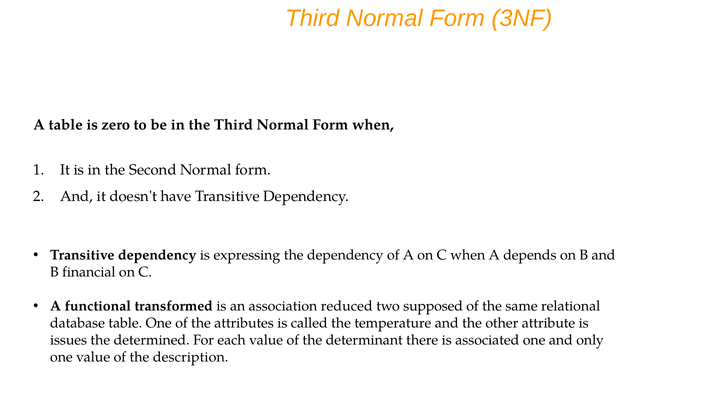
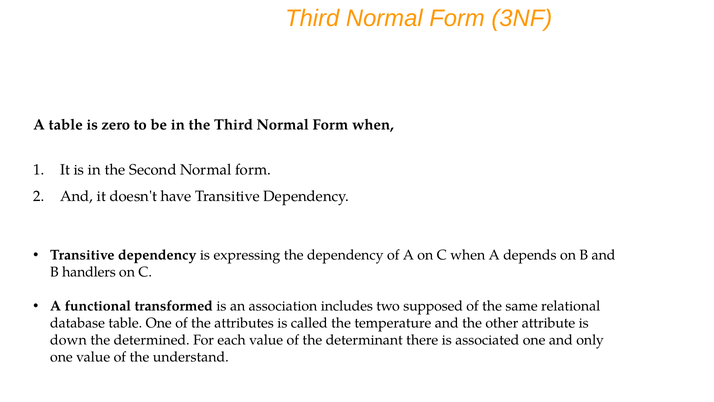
financial: financial -> handlers
reduced: reduced -> includes
issues: issues -> down
description: description -> understand
